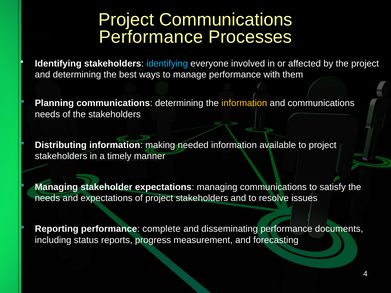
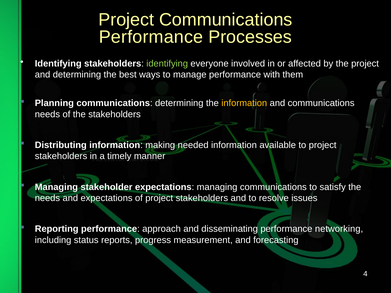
identifying at (167, 64) colour: light blue -> light green
complete: complete -> approach
documents: documents -> networking
